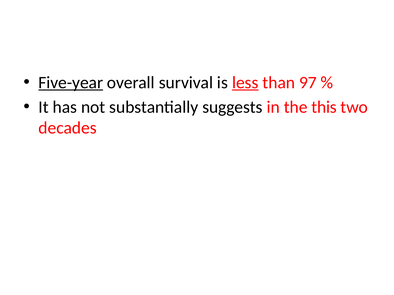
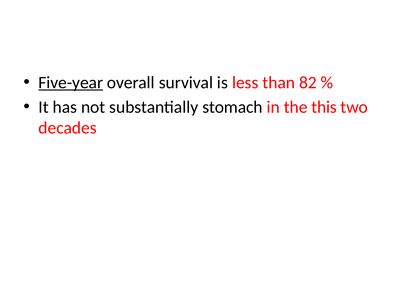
less underline: present -> none
97: 97 -> 82
suggests: suggests -> stomach
